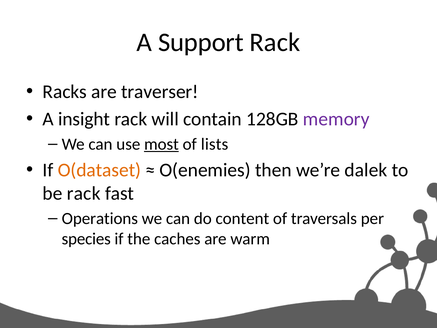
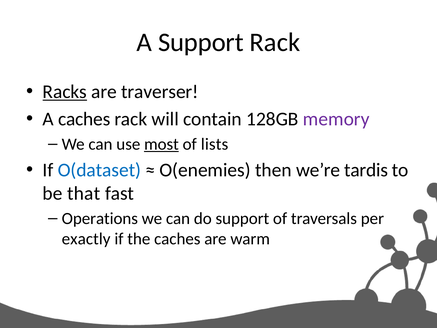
Racks underline: none -> present
A insight: insight -> caches
O(dataset colour: orange -> blue
dalek: dalek -> tardis
be rack: rack -> that
do content: content -> support
species: species -> exactly
